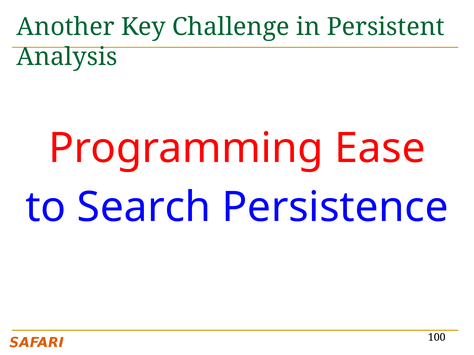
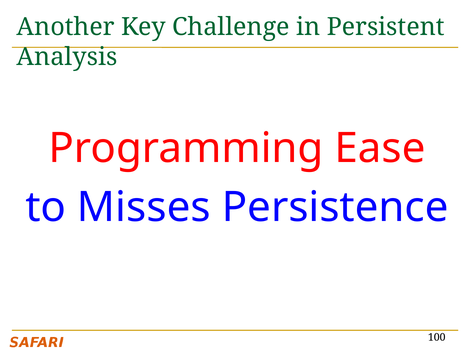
Search: Search -> Misses
